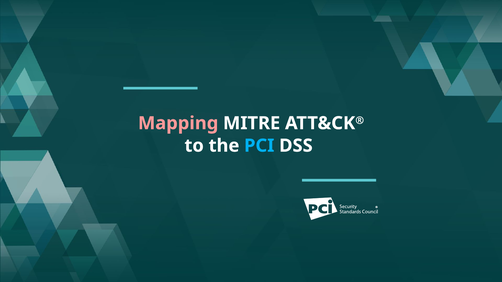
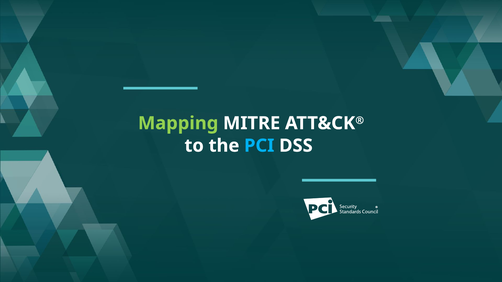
Mapping colour: pink -> light green
